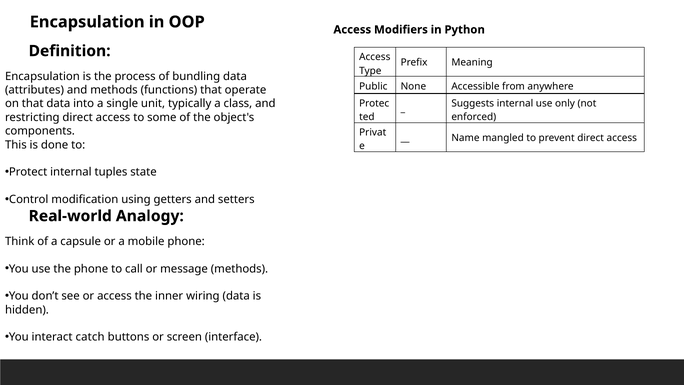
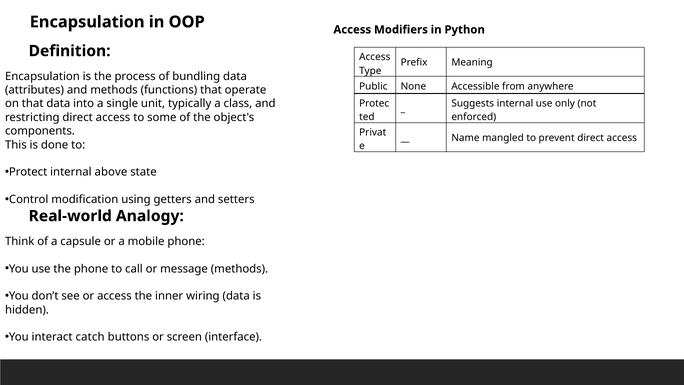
tuples: tuples -> above
